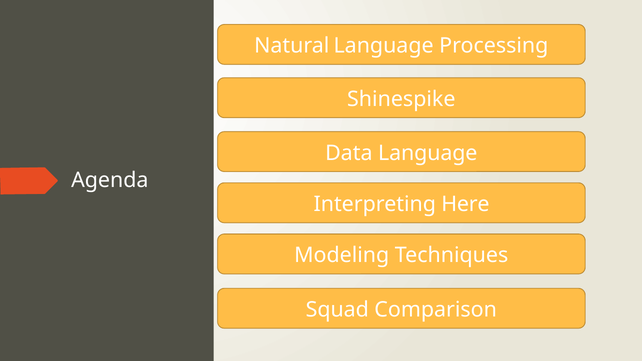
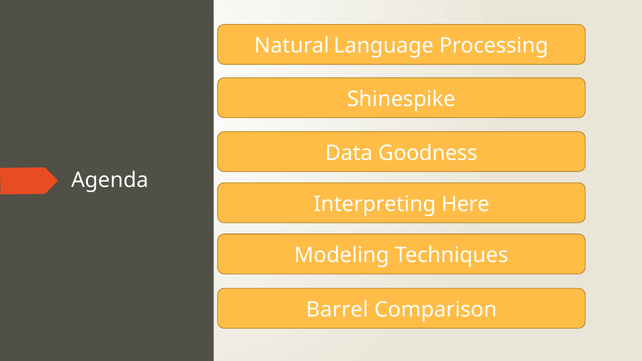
Data Language: Language -> Goodness
Squad: Squad -> Barrel
